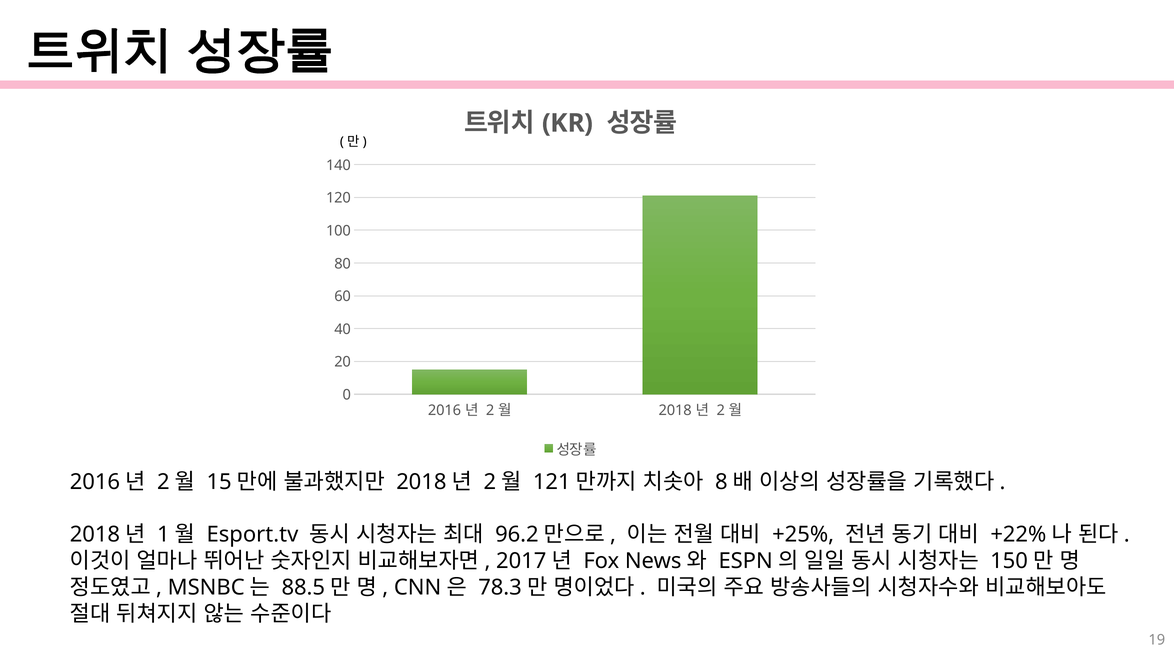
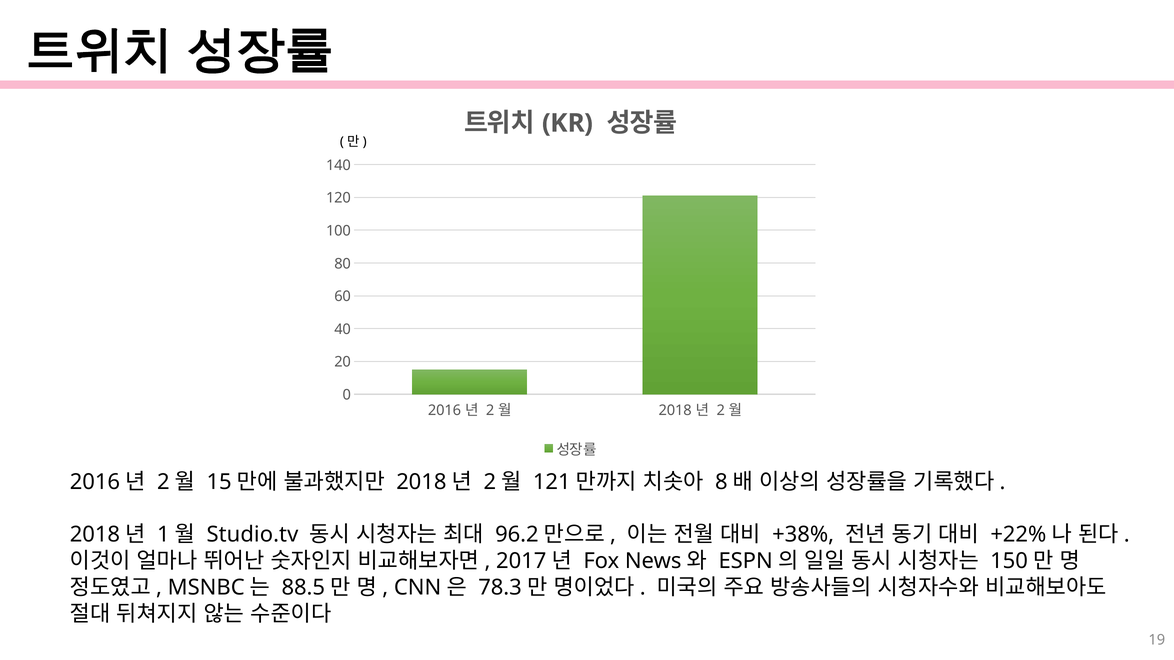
Esport.tv: Esport.tv -> Studio.tv
+25%: +25% -> +38%
